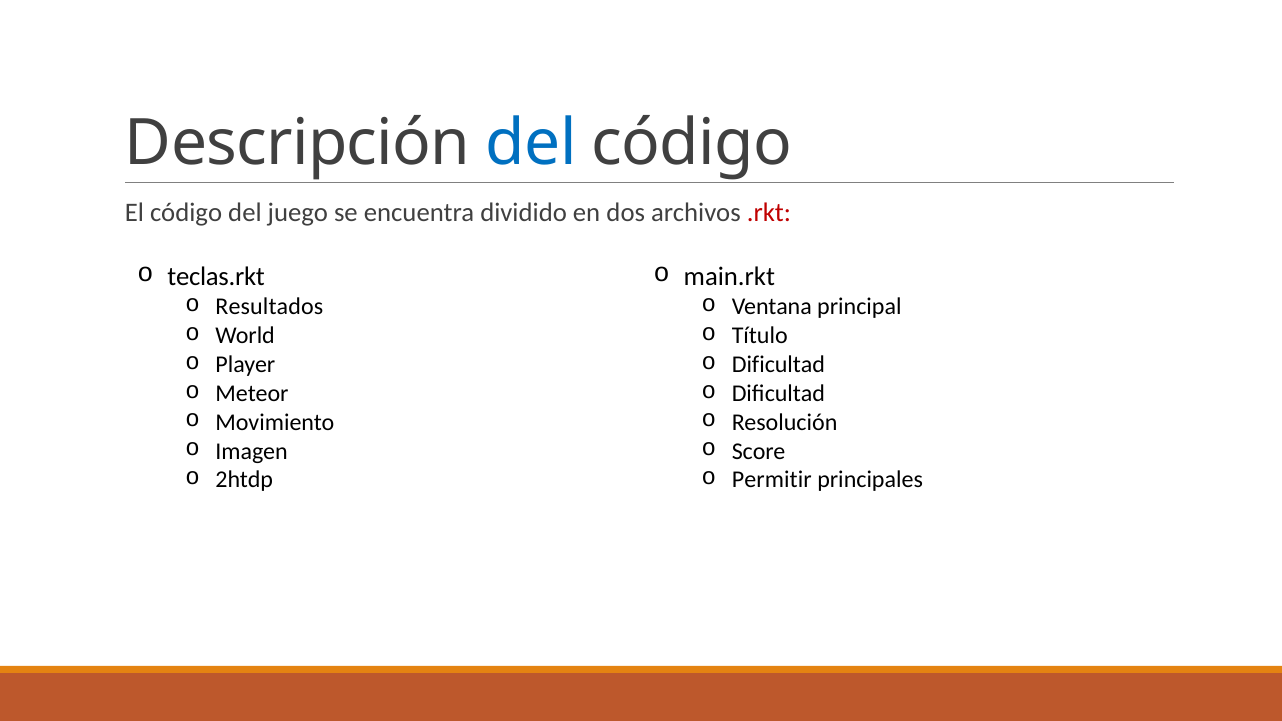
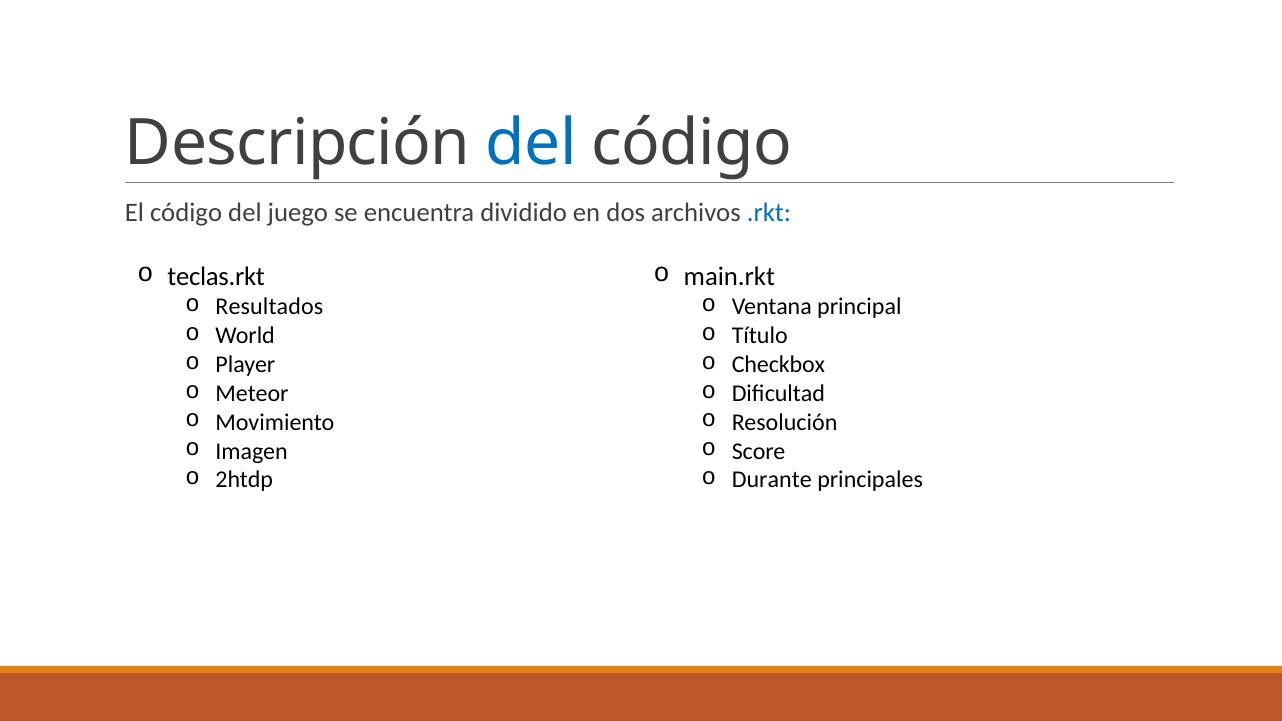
.rkt colour: red -> blue
Dificultad at (778, 365): Dificultad -> Checkbox
Permitir: Permitir -> Durante
